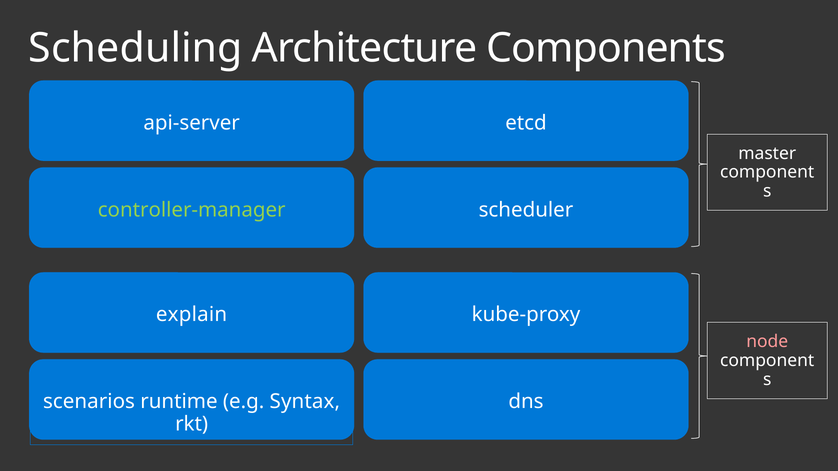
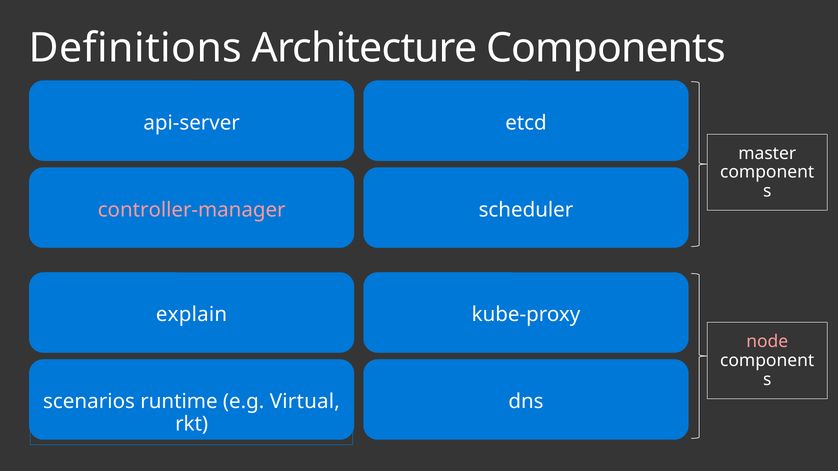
Scheduling: Scheduling -> Definitions
controller-manager colour: light green -> pink
Syntax: Syntax -> Virtual
